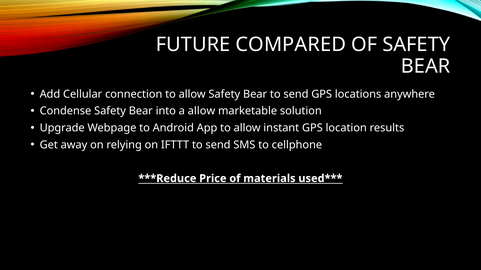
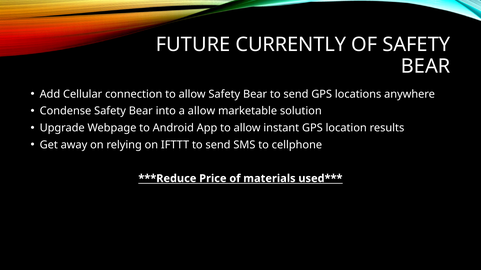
COMPARED: COMPARED -> CURRENTLY
